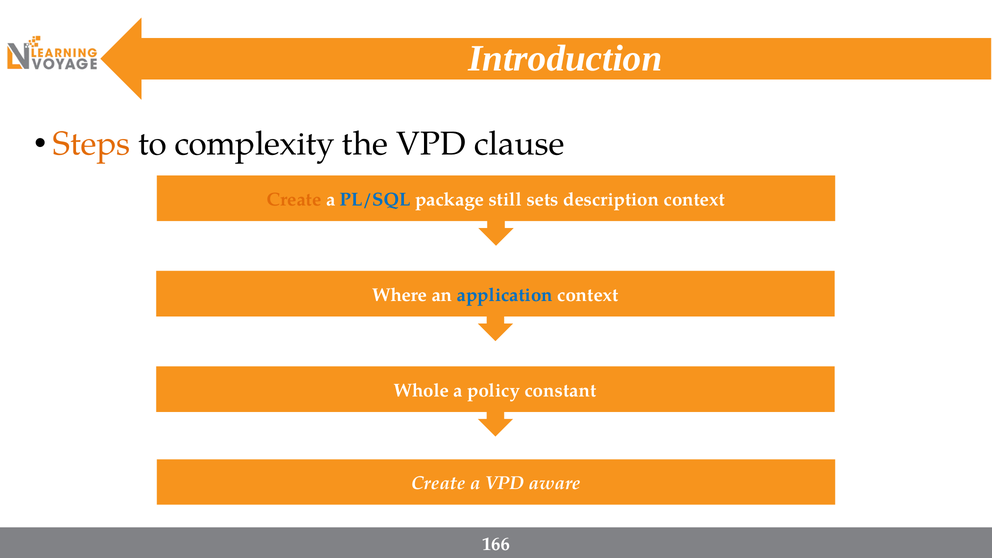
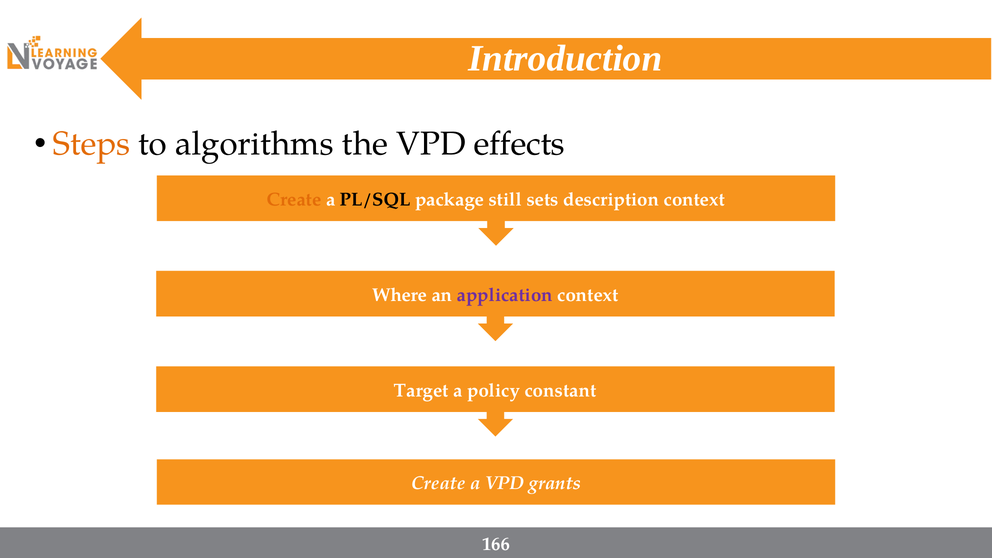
complexity: complexity -> algorithms
clause: clause -> effects
PL/SQL colour: blue -> black
application colour: blue -> purple
Whole: Whole -> Target
aware: aware -> grants
